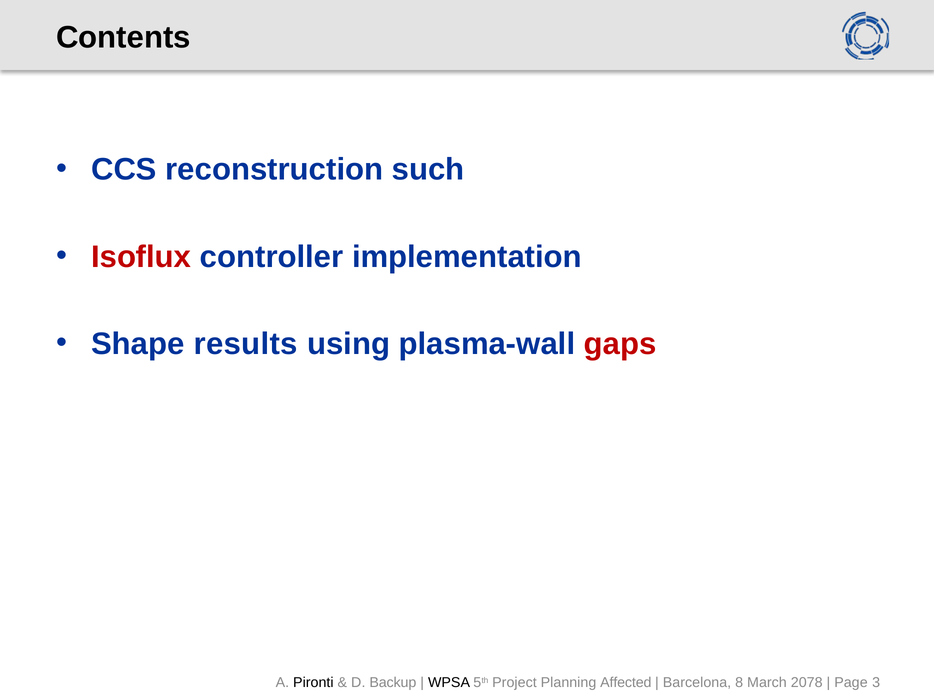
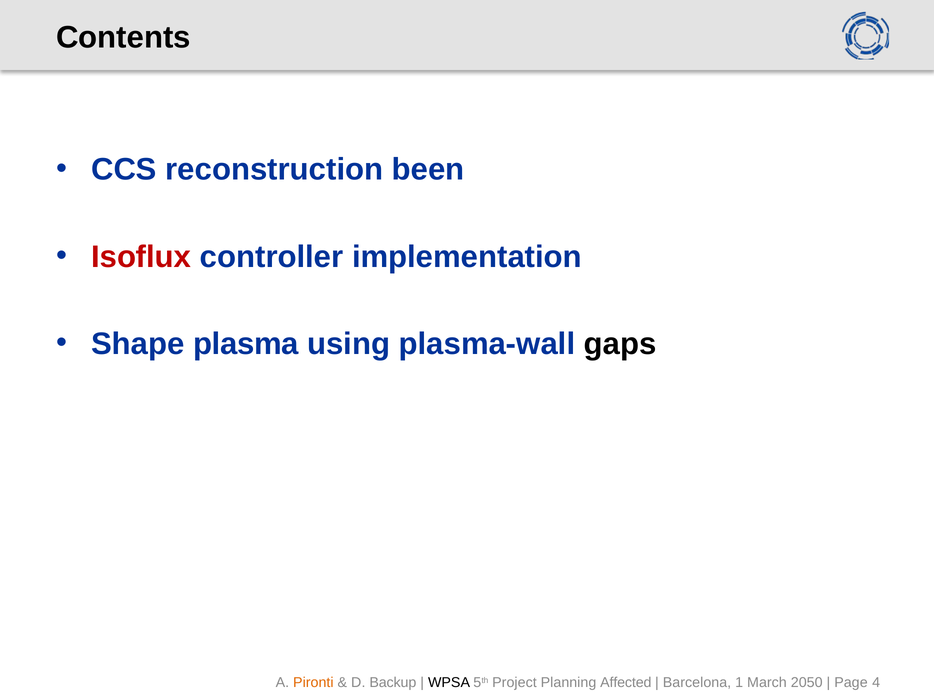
such: such -> been
results: results -> plasma
gaps colour: red -> black
Pironti colour: black -> orange
8: 8 -> 1
2078: 2078 -> 2050
3: 3 -> 4
